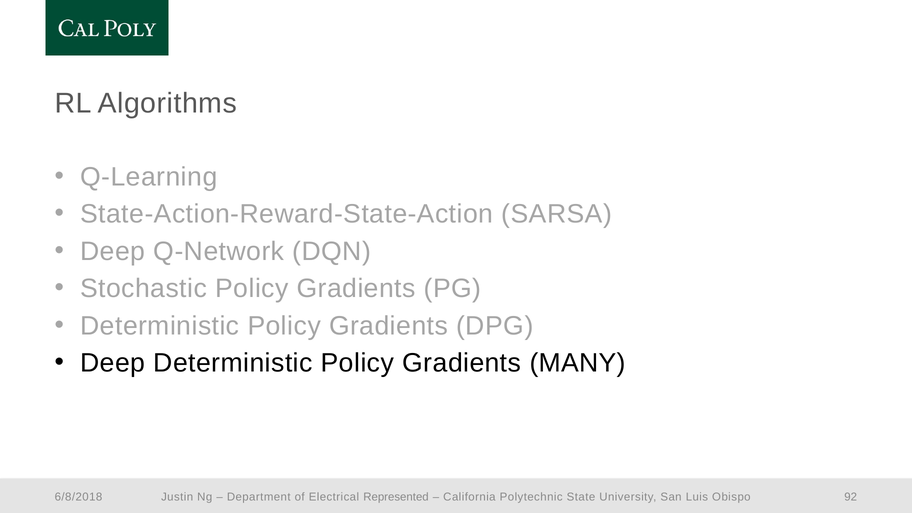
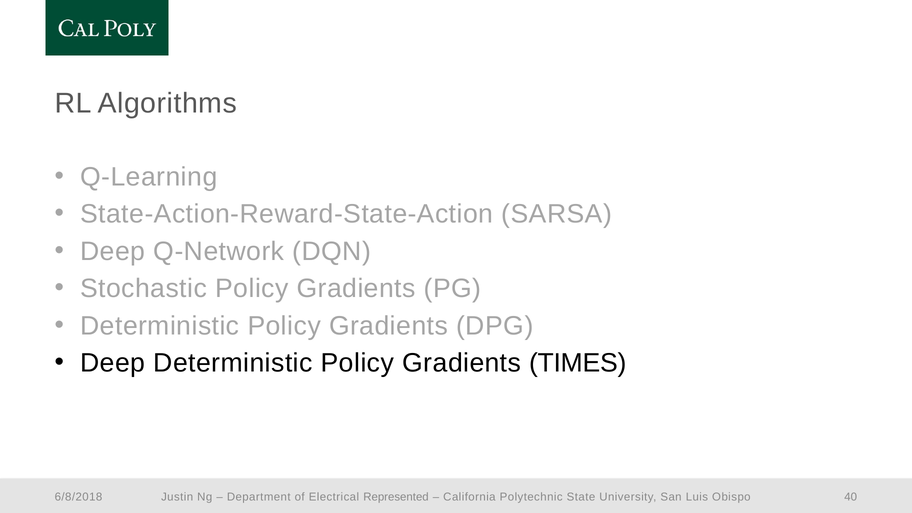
MANY: MANY -> TIMES
92: 92 -> 40
